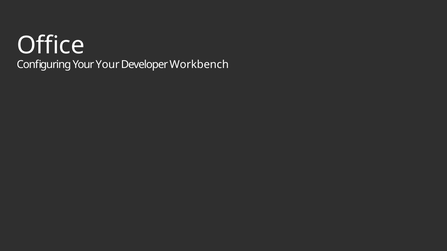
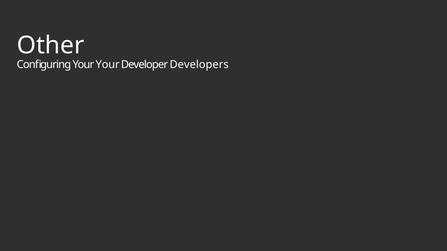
Office: Office -> Other
Workbench: Workbench -> Developers
